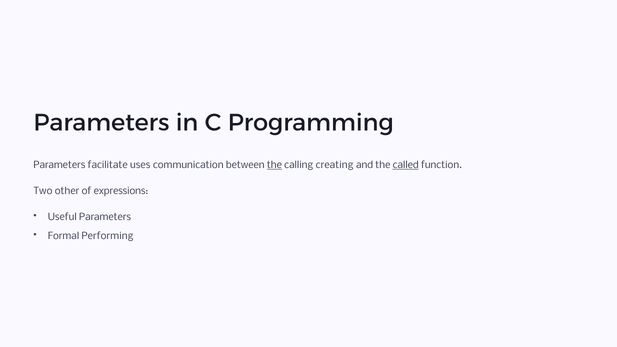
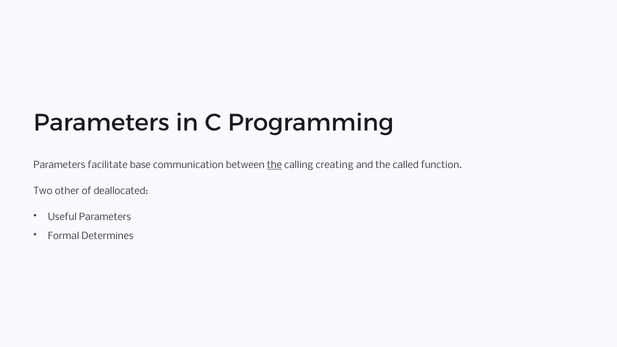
uses: uses -> base
called underline: present -> none
expressions: expressions -> deallocated
Performing: Performing -> Determines
